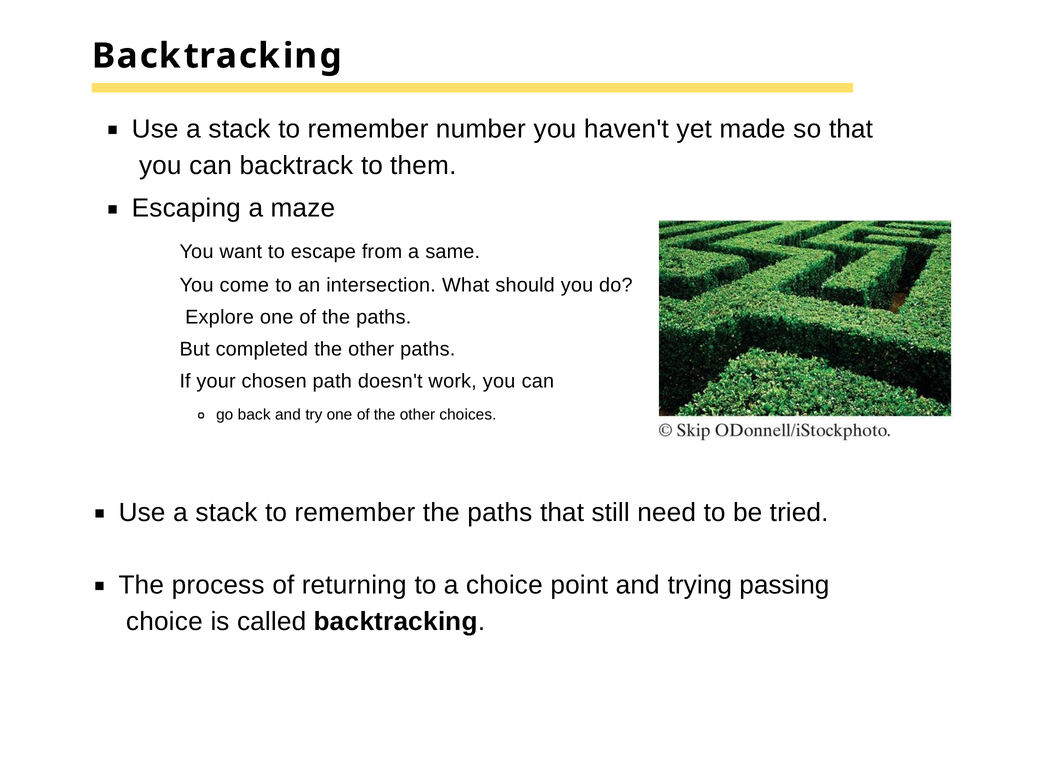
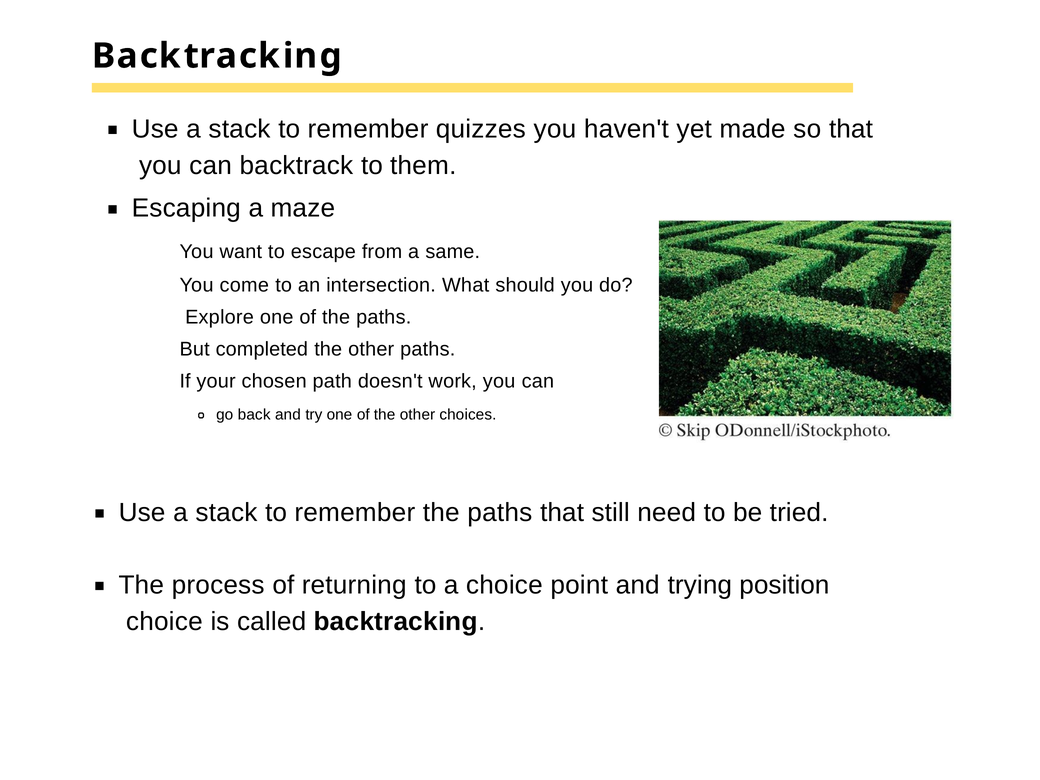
number: number -> quizzes
passing: passing -> position
